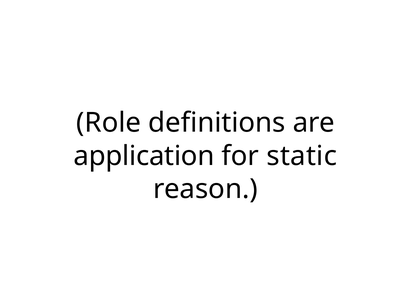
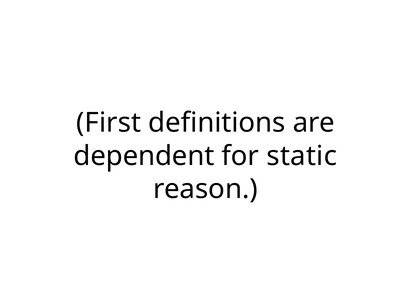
Role: Role -> First
application: application -> dependent
